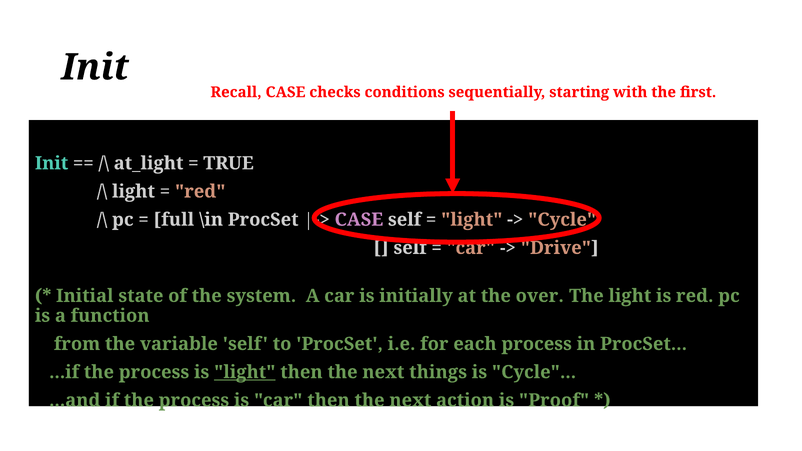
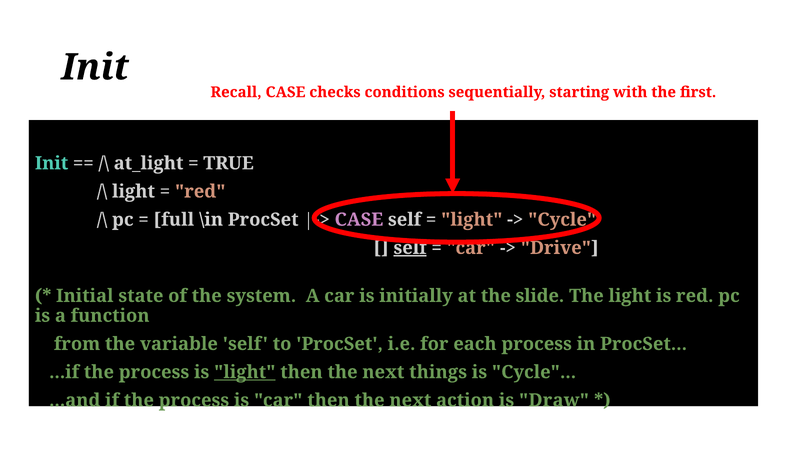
self at (410, 248) underline: none -> present
over: over -> slide
Proof: Proof -> Draw
